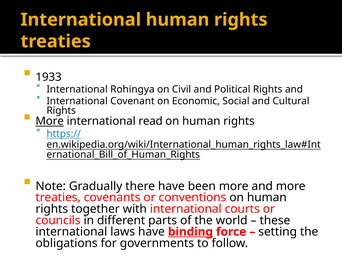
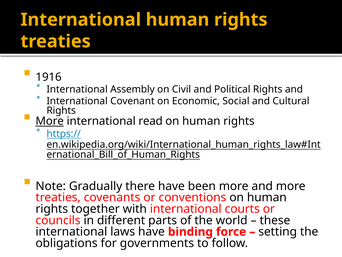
1933: 1933 -> 1916
Rohingya: Rohingya -> Assembly
binding underline: present -> none
